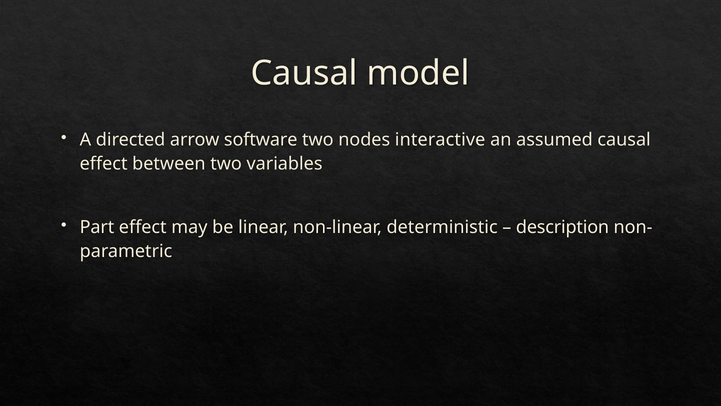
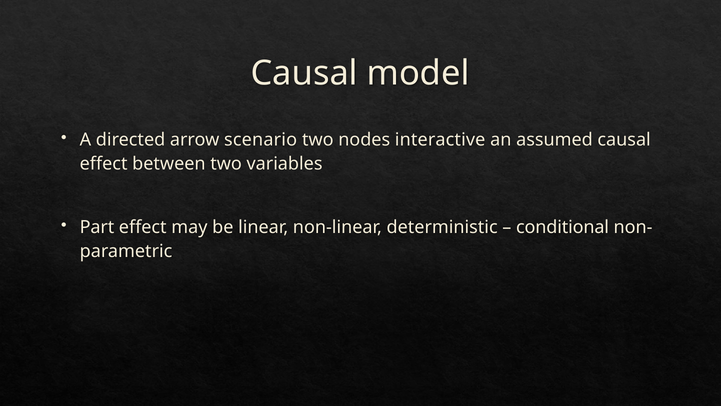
software: software -> scenario
description: description -> conditional
